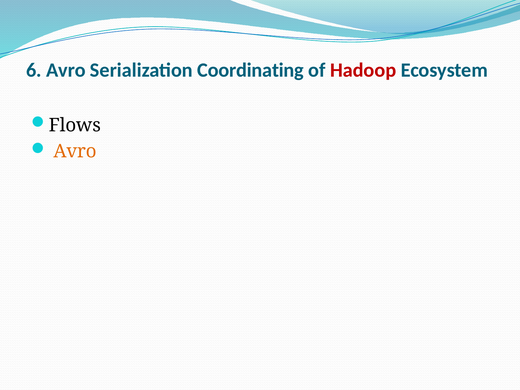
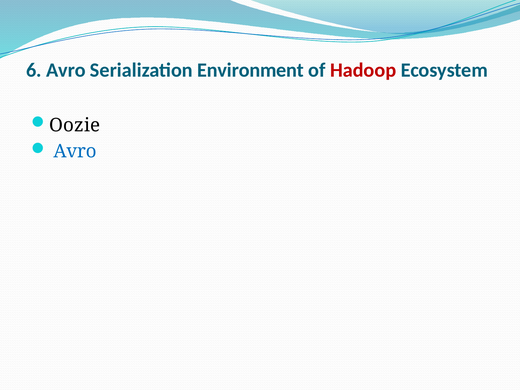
Coordinating: Coordinating -> Environment
Flows: Flows -> Oozie
Avro at (75, 151) colour: orange -> blue
